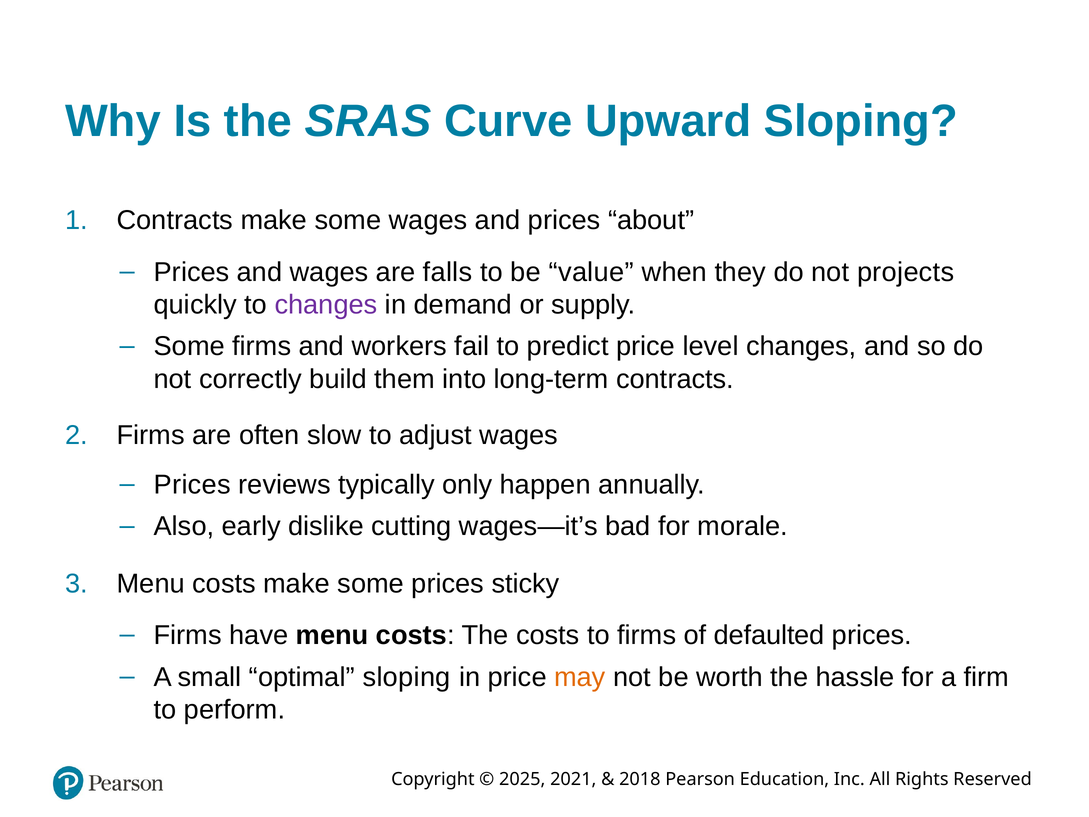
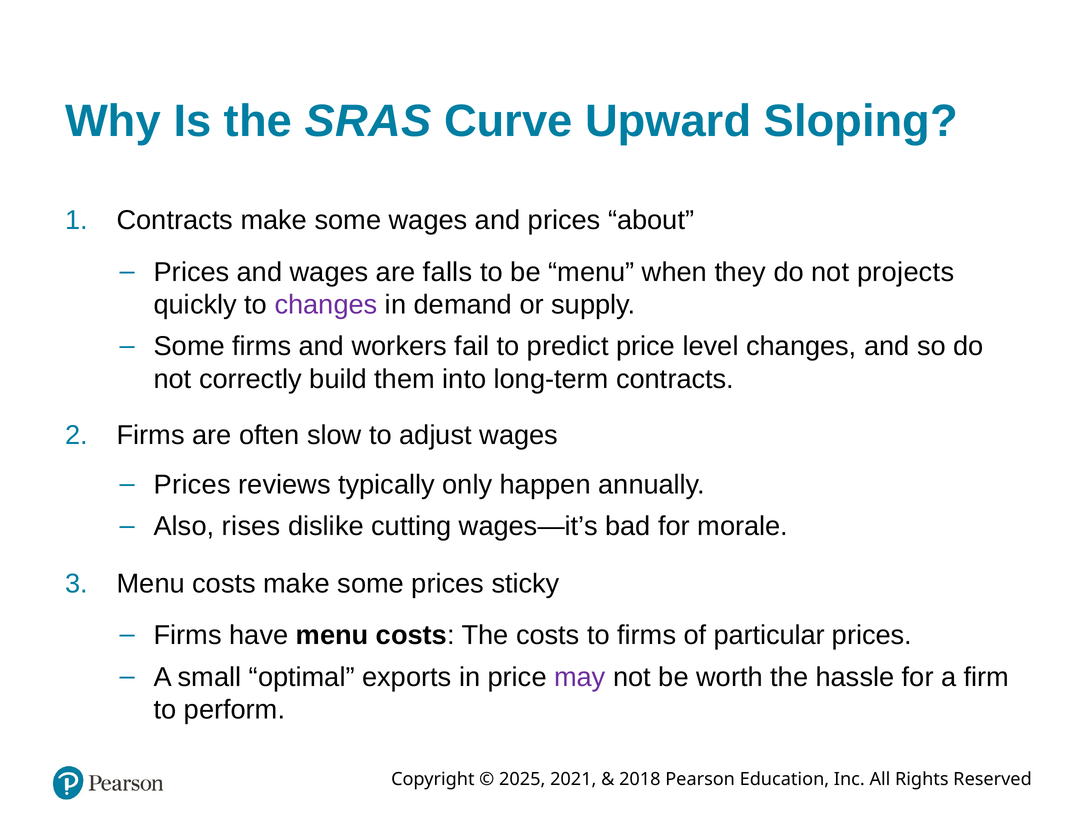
be value: value -> menu
early: early -> rises
defaulted: defaulted -> particular
optimal sloping: sloping -> exports
may colour: orange -> purple
